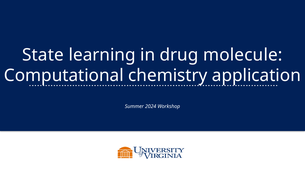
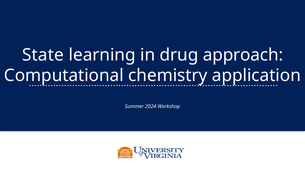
molecule: molecule -> approach
